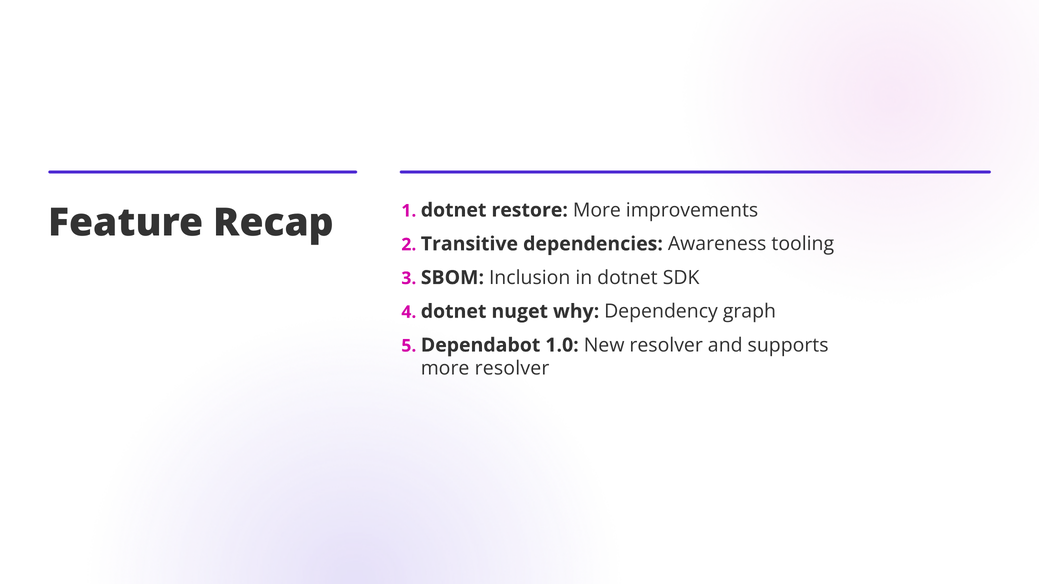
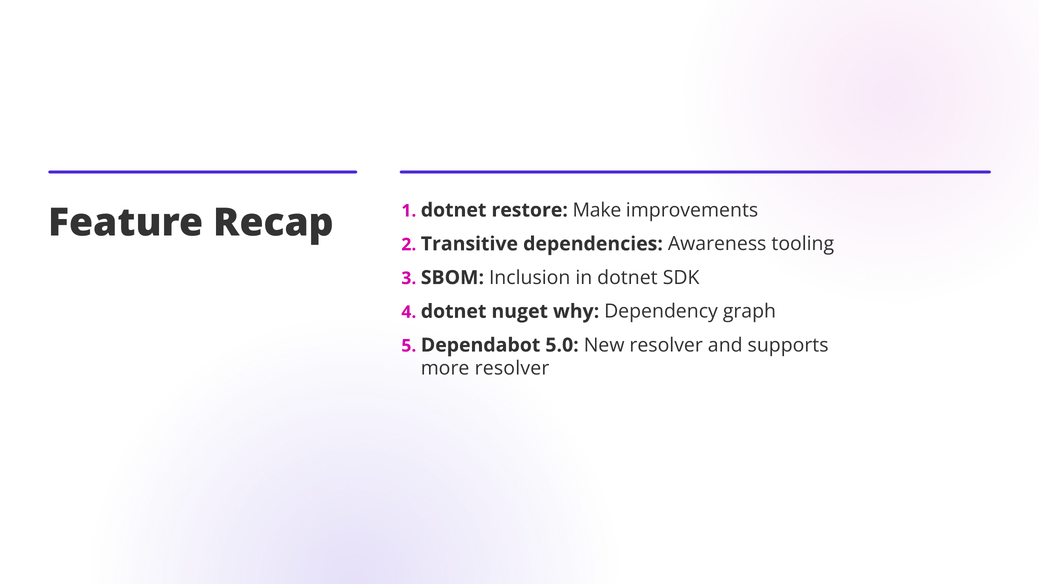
restore More: More -> Make
1.0: 1.0 -> 5.0
